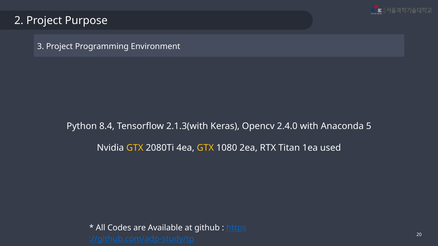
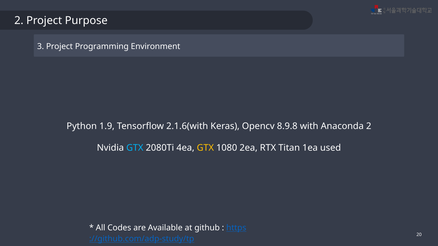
8.4: 8.4 -> 1.9
2.1.3(with: 2.1.3(with -> 2.1.6(with
2.4.0: 2.4.0 -> 8.9.8
Anaconda 5: 5 -> 2
GTX at (135, 148) colour: yellow -> light blue
